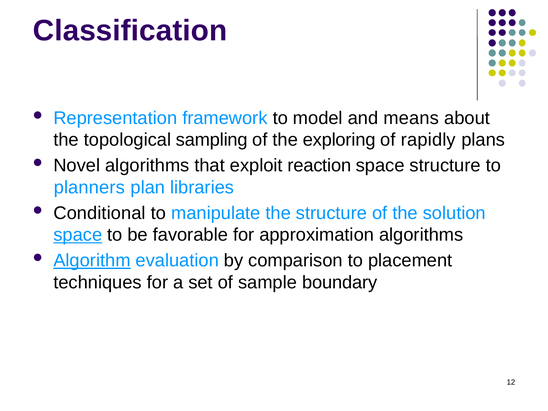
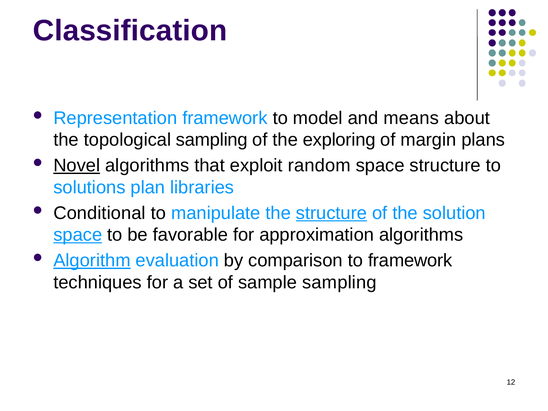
rapidly: rapidly -> margin
Novel underline: none -> present
reaction: reaction -> random
planners: planners -> solutions
structure at (331, 213) underline: none -> present
to placement: placement -> framework
sample boundary: boundary -> sampling
